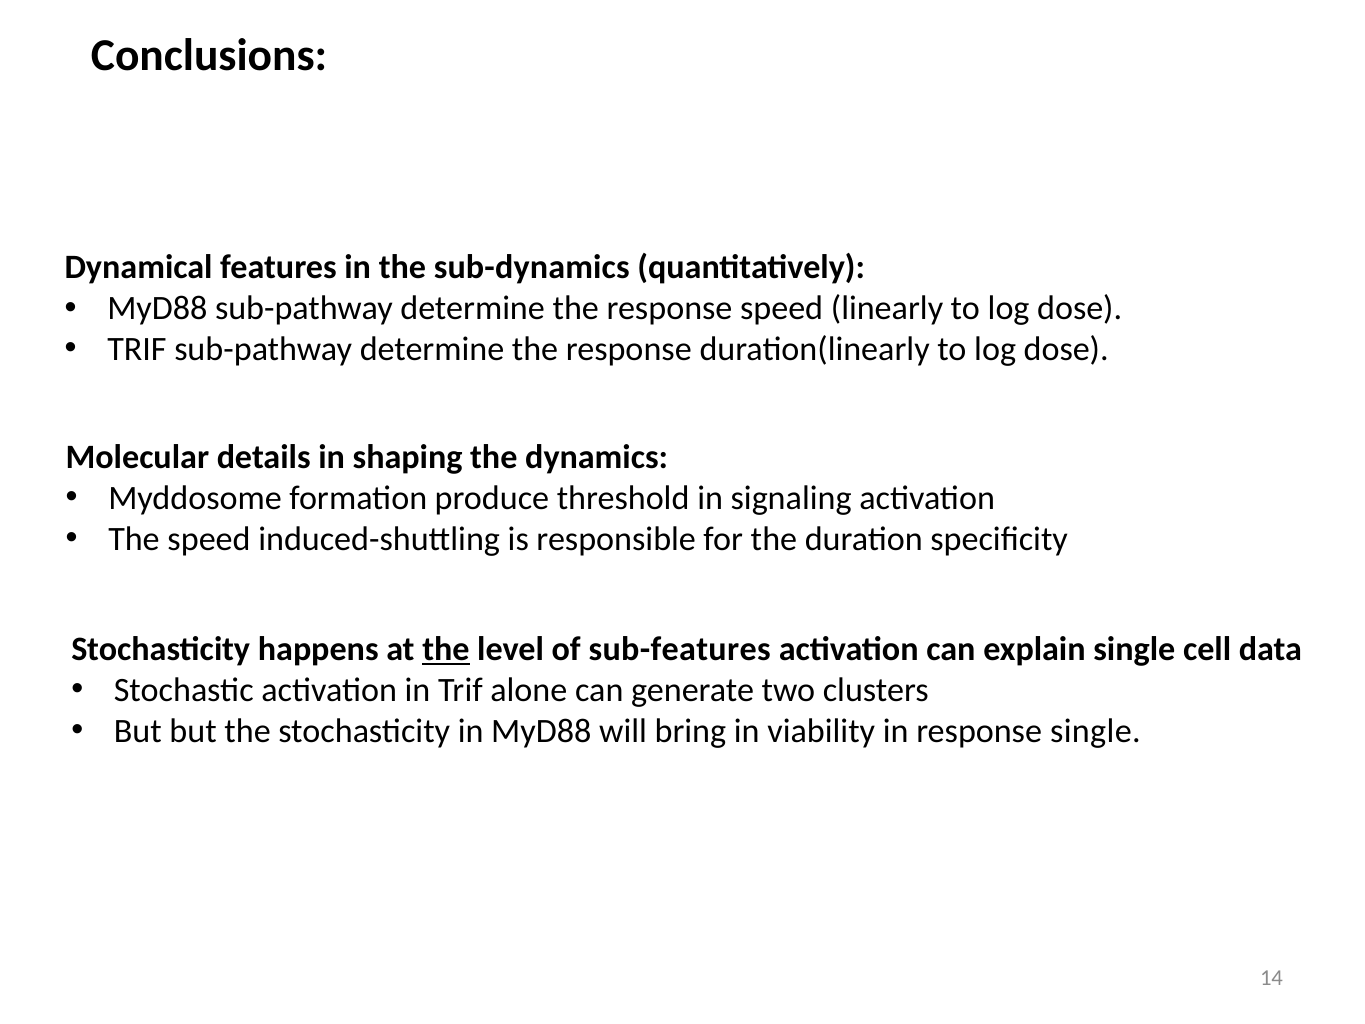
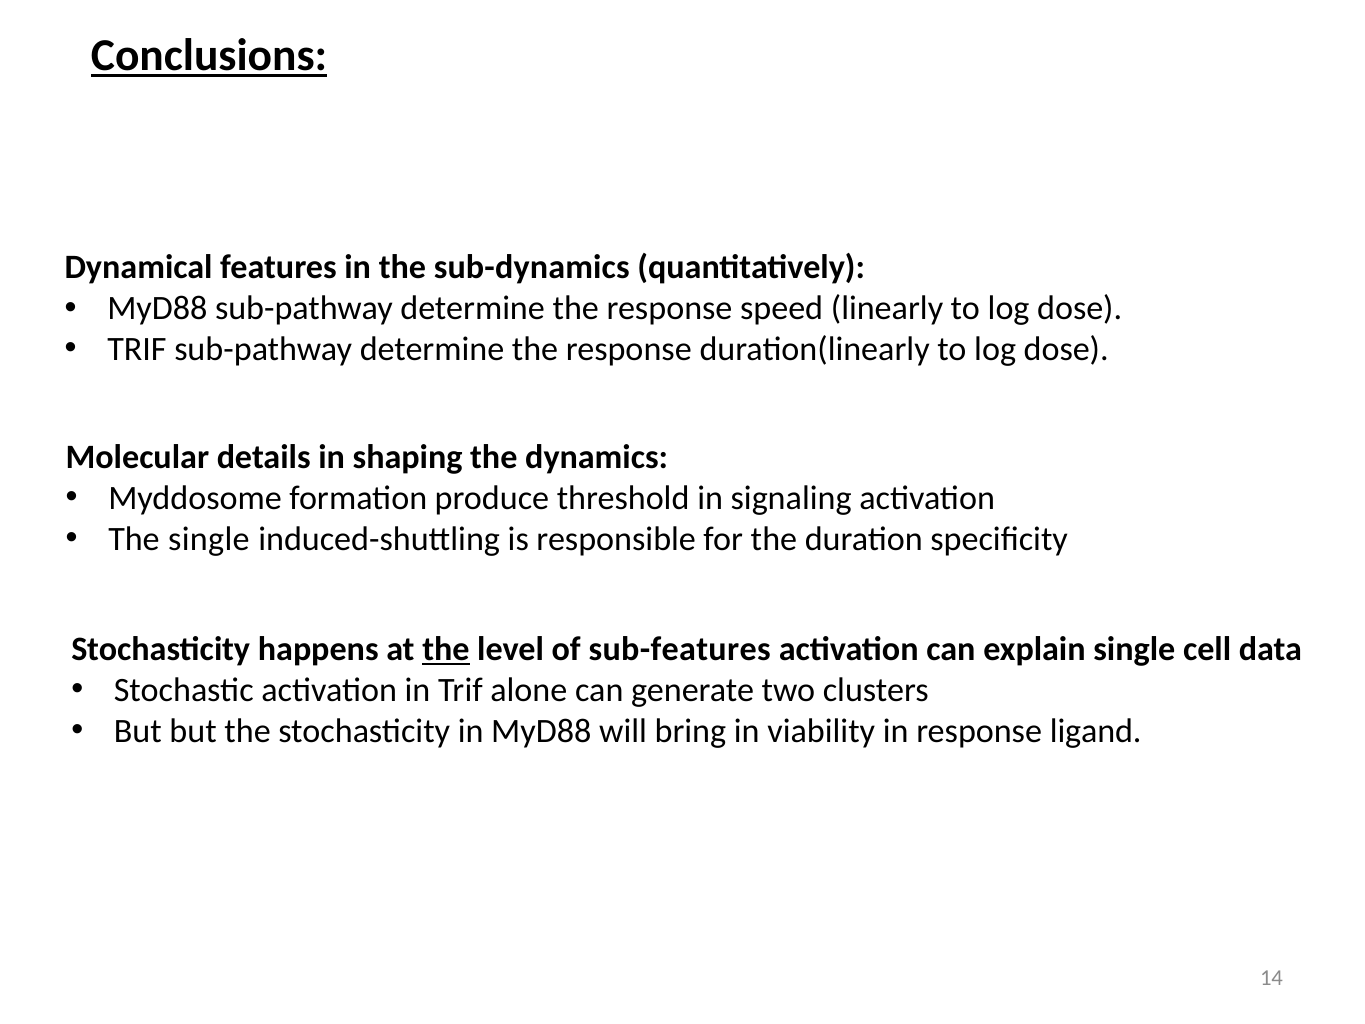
Conclusions underline: none -> present
The speed: speed -> single
response single: single -> ligand
